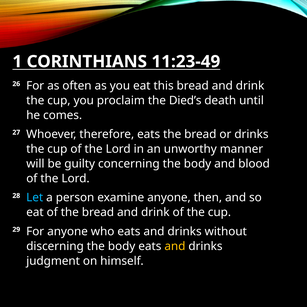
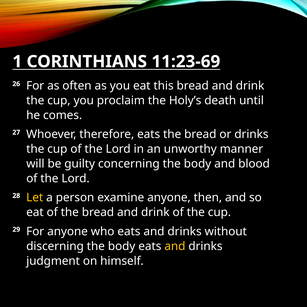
11:23-49: 11:23-49 -> 11:23-69
Died’s: Died’s -> Holy’s
Let colour: light blue -> yellow
